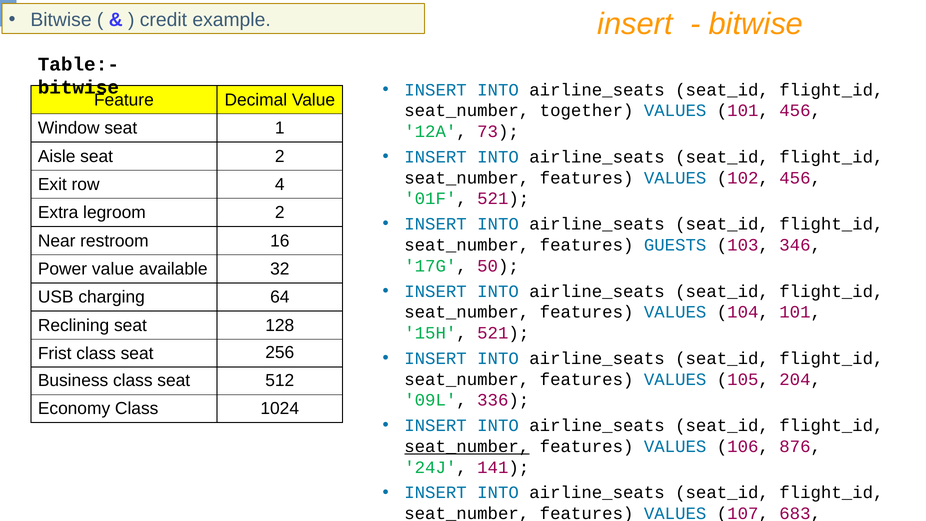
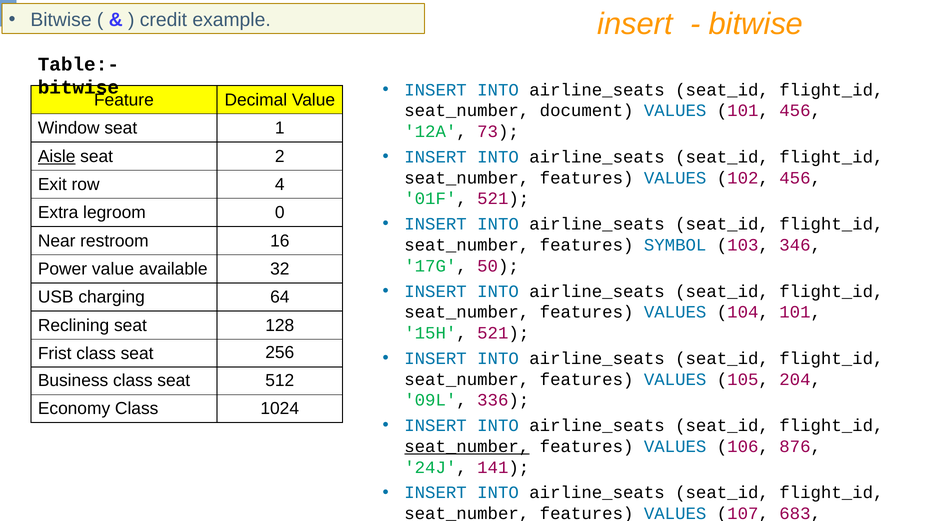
together: together -> document
Aisle underline: none -> present
legroom 2: 2 -> 0
GUESTS: GUESTS -> SYMBOL
